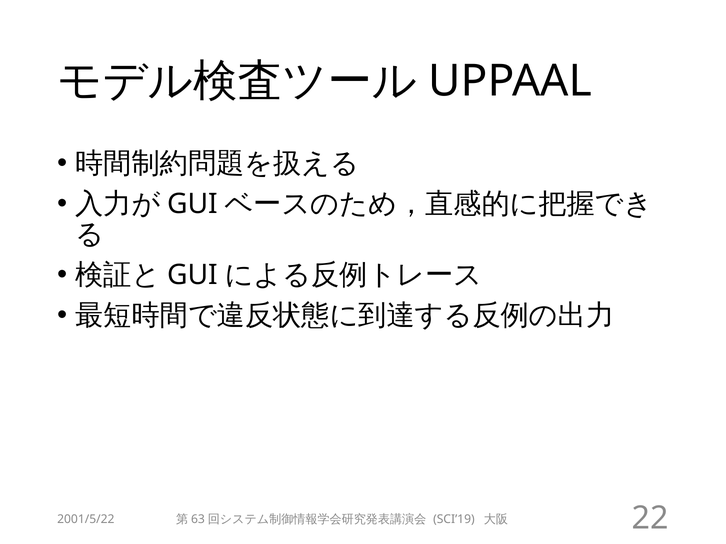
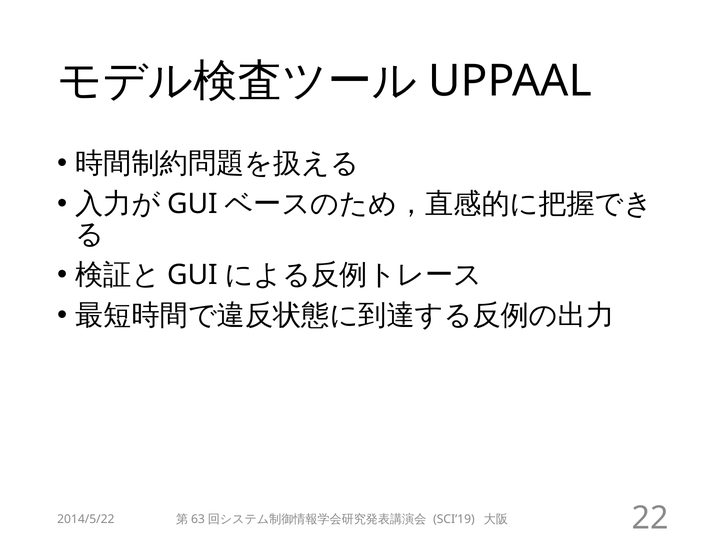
2001/5/22: 2001/5/22 -> 2014/5/22
